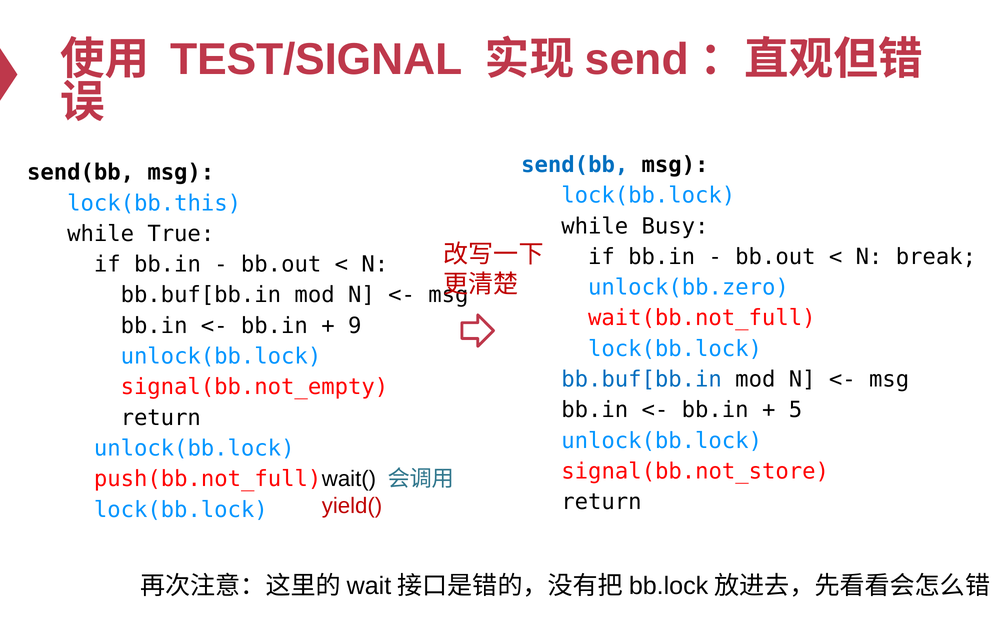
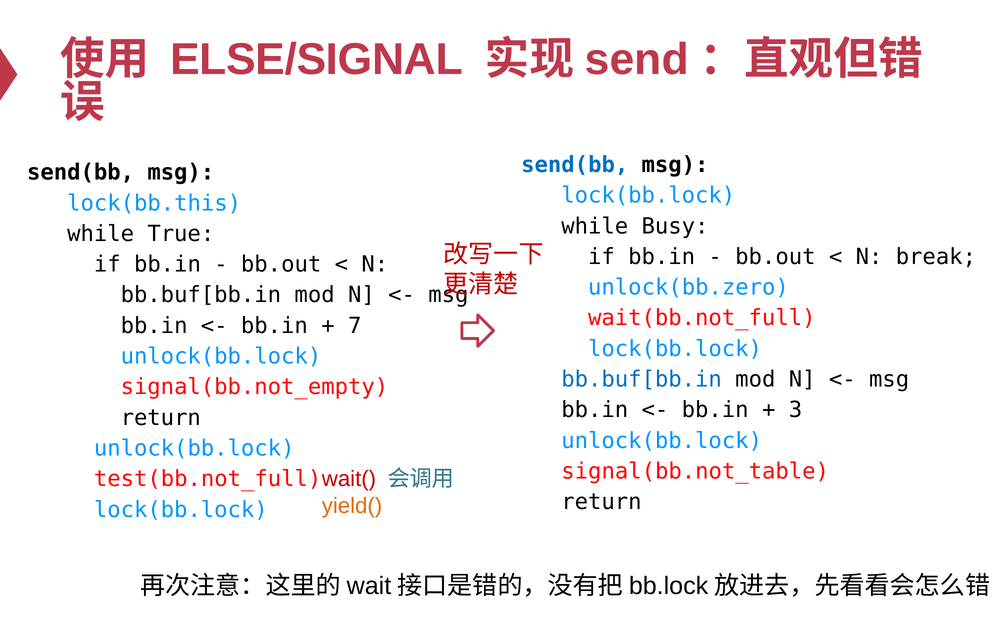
TEST/SIGNAL: TEST/SIGNAL -> ELSE/SIGNAL
9: 9 -> 7
5: 5 -> 3
signal(bb.not_store: signal(bb.not_store -> signal(bb.not_table
wait( colour: black -> red
push(bb.not_full: push(bb.not_full -> test(bb.not_full
yield( colour: red -> orange
